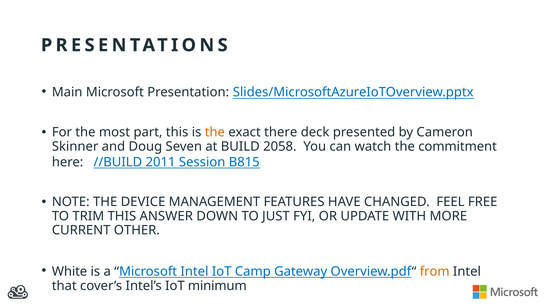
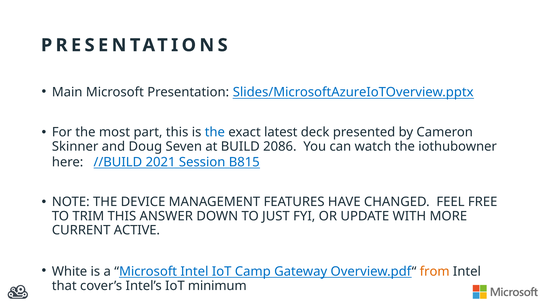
the at (215, 132) colour: orange -> blue
there: there -> latest
2058: 2058 -> 2086
commitment: commitment -> iothubowner
2011: 2011 -> 2021
OTHER: OTHER -> ACTIVE
